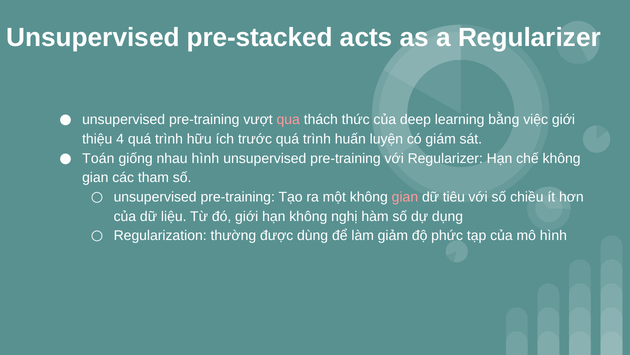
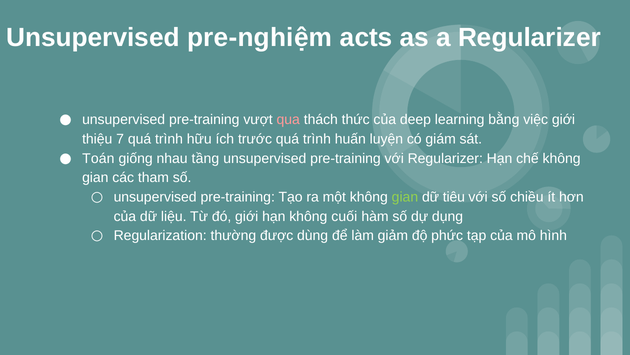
pre-stacked: pre-stacked -> pre-nghiệm
4: 4 -> 7
nhau hình: hình -> tầng
gian at (405, 197) colour: pink -> light green
nghị: nghị -> cuối
